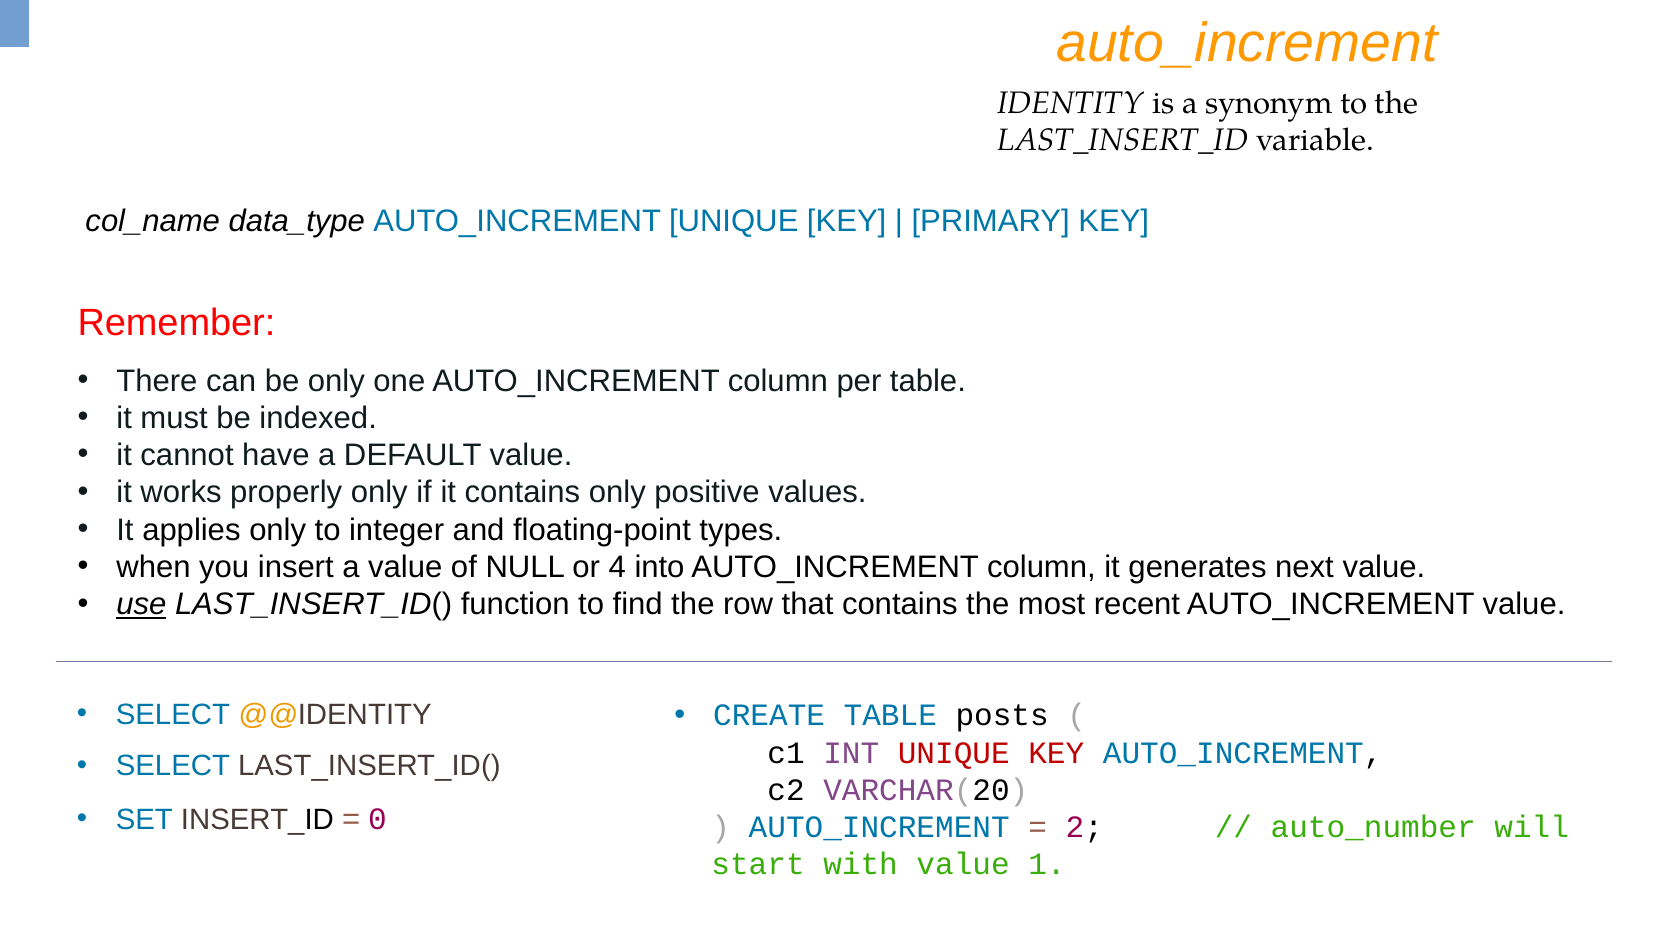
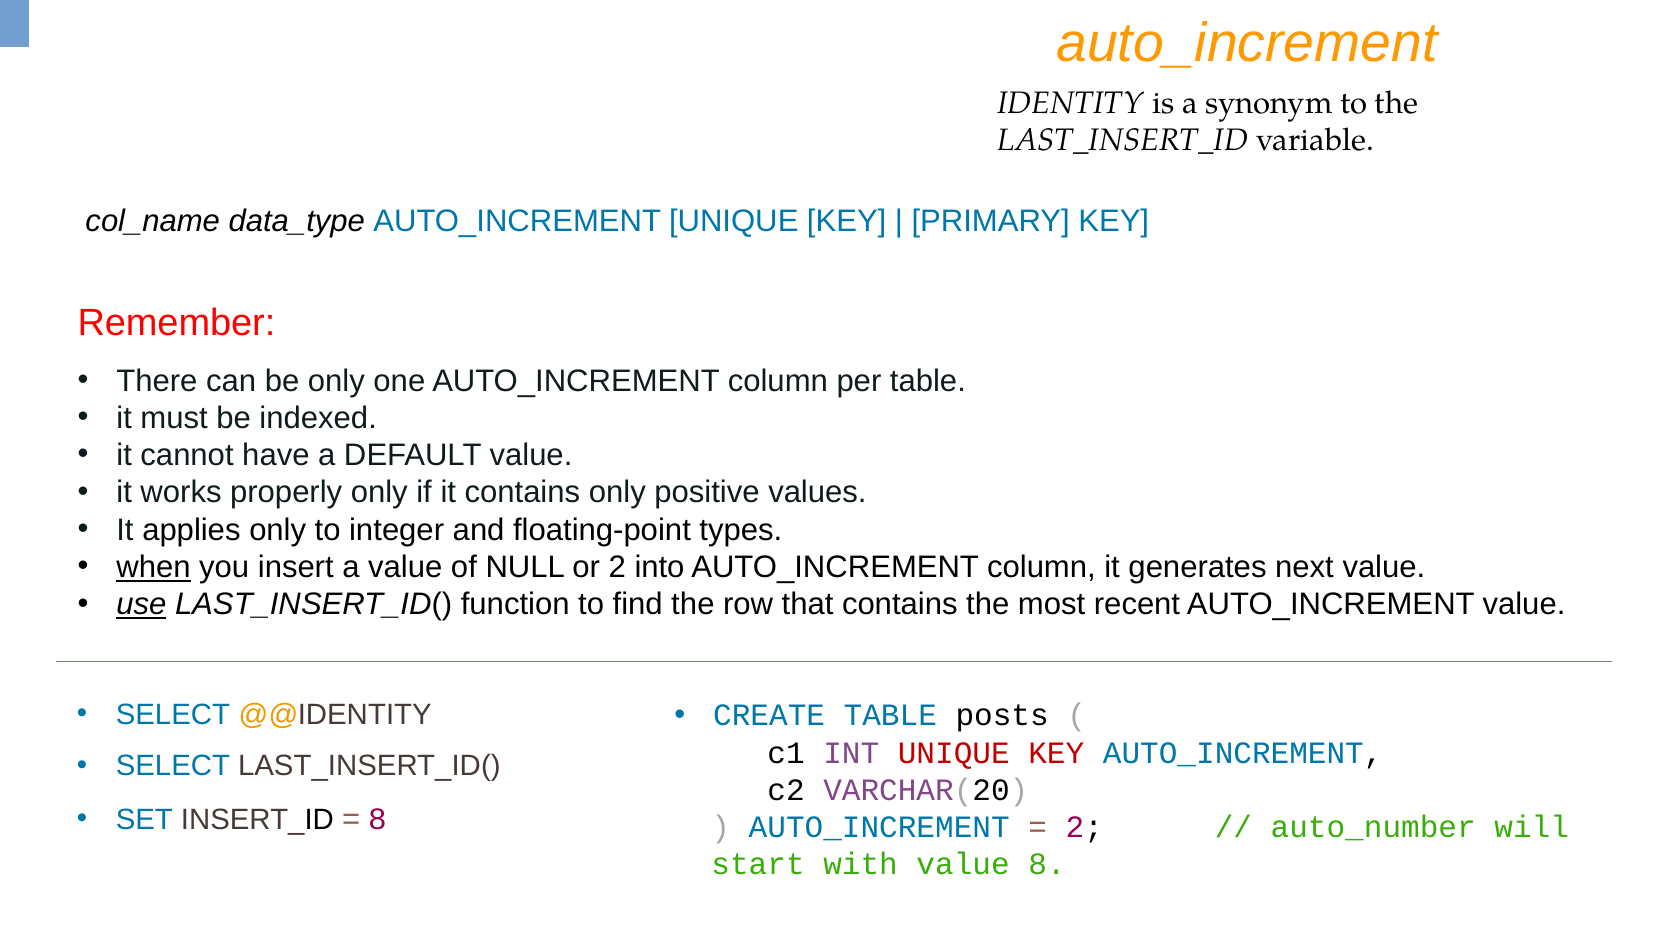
when underline: none -> present
or 4: 4 -> 2
0 at (377, 819): 0 -> 8
value 1: 1 -> 8
